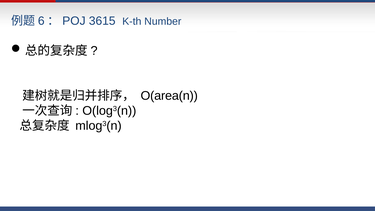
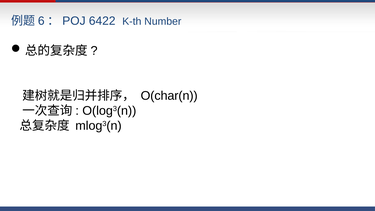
3615: 3615 -> 6422
O(area(n: O(area(n -> O(char(n
